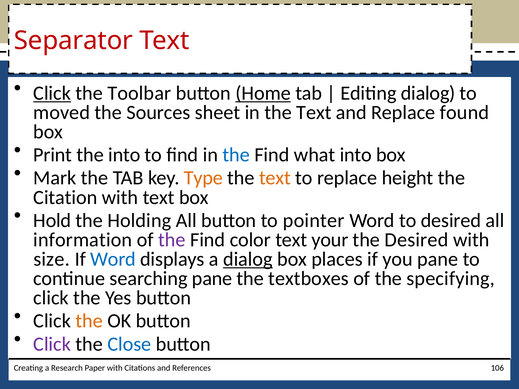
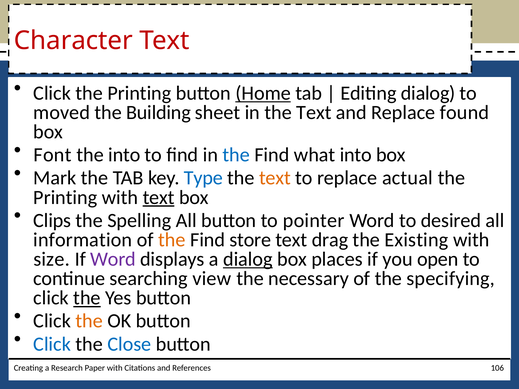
Separator: Separator -> Character
Click at (52, 93) underline: present -> none
Toolbar at (139, 93): Toolbar -> Printing
Sources: Sources -> Building
Print: Print -> Font
Type colour: orange -> blue
height: height -> actual
Citation at (65, 197): Citation -> Printing
text at (159, 197) underline: none -> present
Hold: Hold -> Clips
Holding: Holding -> Spelling
the at (172, 240) colour: purple -> orange
color: color -> store
your: your -> drag
the Desired: Desired -> Existing
Word at (113, 259) colour: blue -> purple
you pane: pane -> open
searching pane: pane -> view
textboxes: textboxes -> necessary
the at (87, 298) underline: none -> present
Click at (52, 344) colour: purple -> blue
